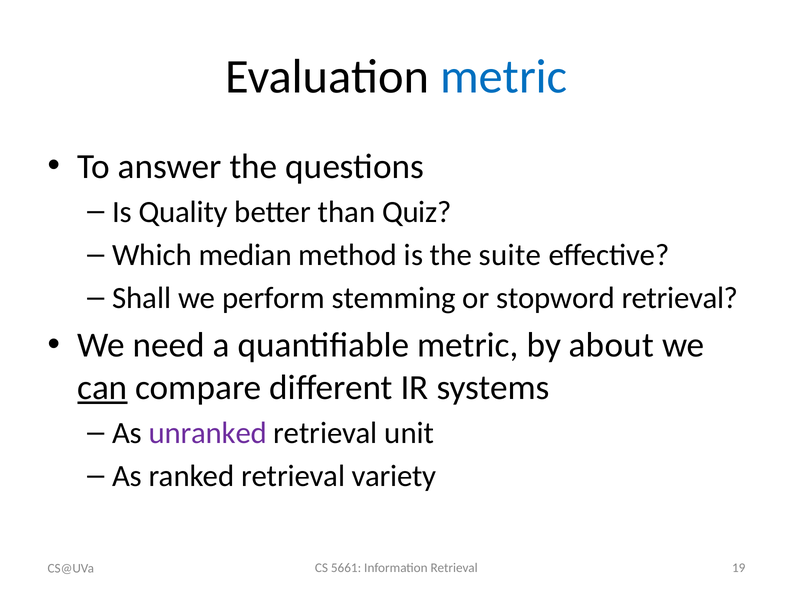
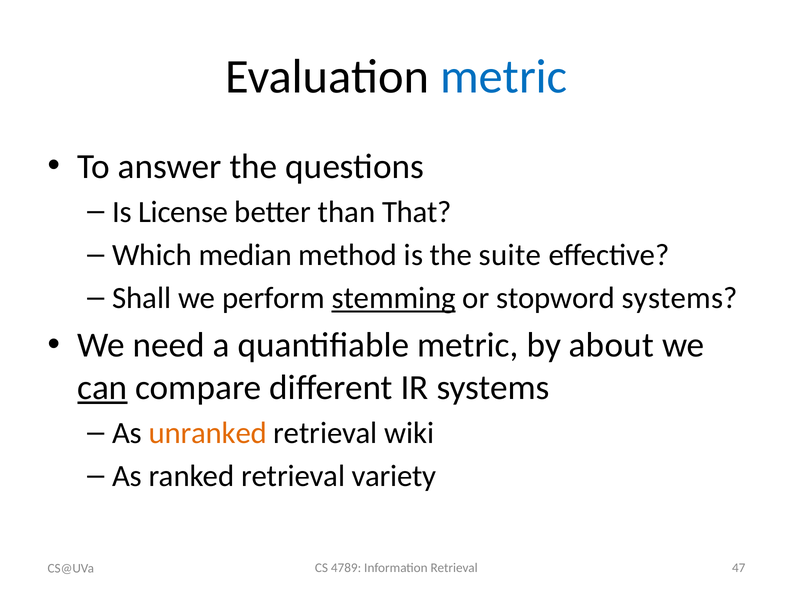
Quality: Quality -> License
Quiz: Quiz -> That
stemming underline: none -> present
stopword retrieval: retrieval -> systems
unranked colour: purple -> orange
unit: unit -> wiki
5661: 5661 -> 4789
19: 19 -> 47
